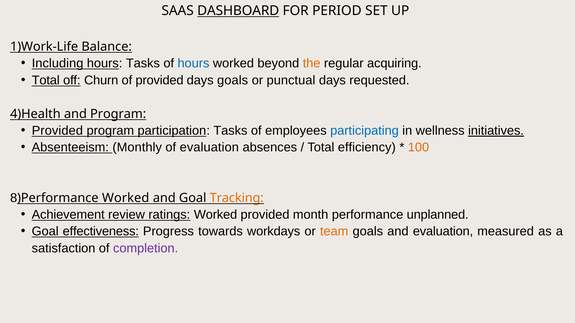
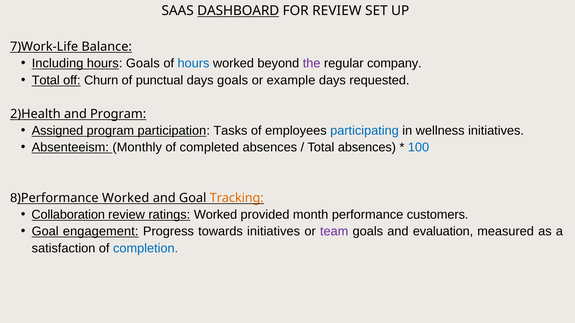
FOR PERIOD: PERIOD -> REVIEW
1)Work-Life: 1)Work-Life -> 7)Work-Life
hours Tasks: Tasks -> Goals
the colour: orange -> purple
acquiring: acquiring -> company
of provided: provided -> punctual
punctual: punctual -> example
4)Health: 4)Health -> 2)Health
Provided at (57, 131): Provided -> Assigned
initiatives at (496, 131) underline: present -> none
of evaluation: evaluation -> completed
Total efficiency: efficiency -> absences
100 colour: orange -> blue
Achievement: Achievement -> Collaboration
unplanned: unplanned -> customers
effectiveness: effectiveness -> engagement
towards workdays: workdays -> initiatives
team colour: orange -> purple
completion colour: purple -> blue
